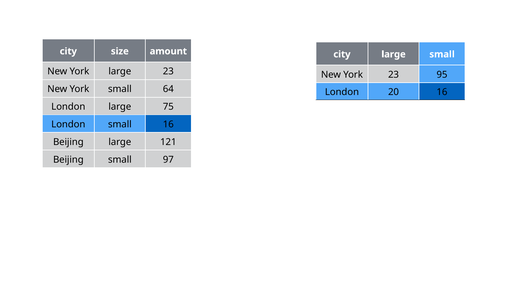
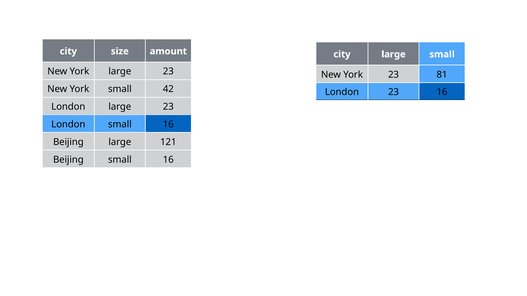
95: 95 -> 81
64: 64 -> 42
London 20: 20 -> 23
London large 75: 75 -> 23
Beijing small 97: 97 -> 16
